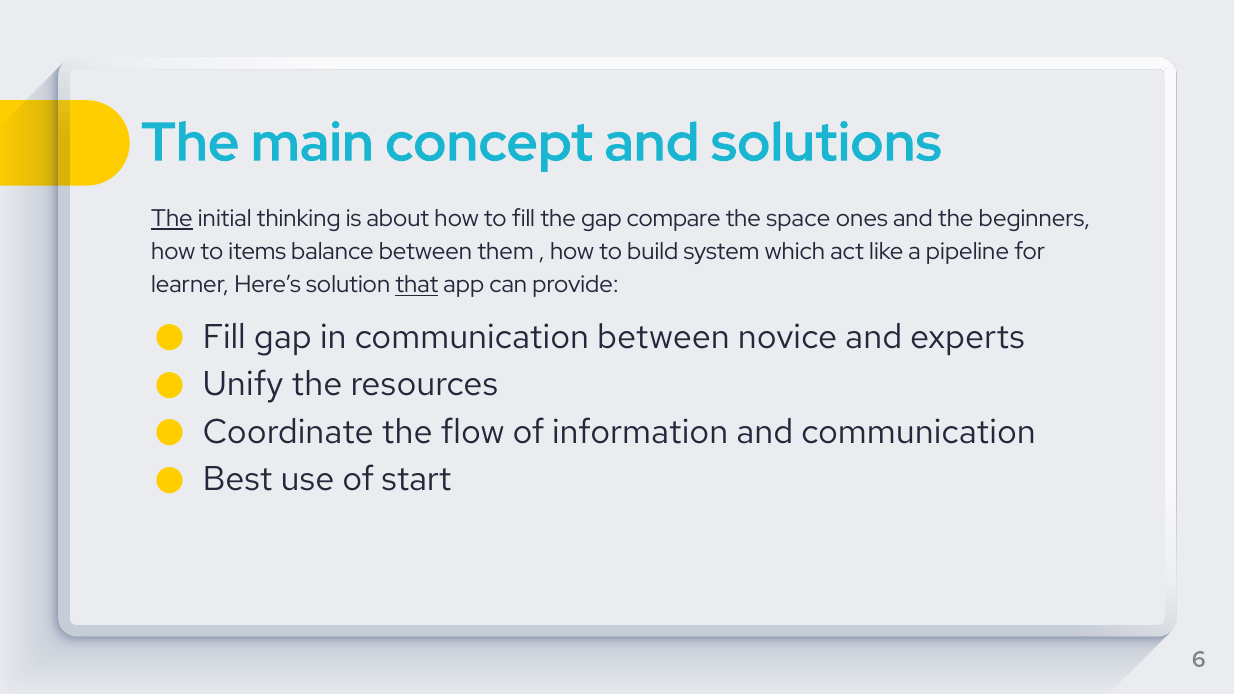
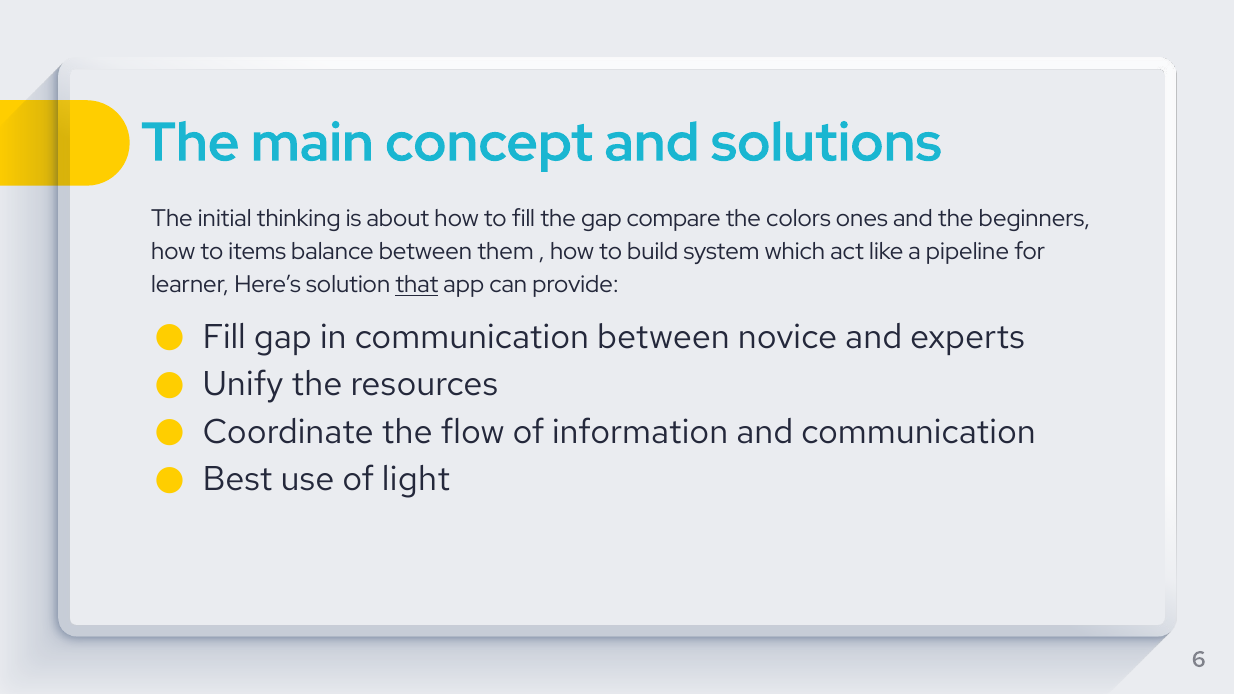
The at (172, 219) underline: present -> none
space: space -> colors
start: start -> light
